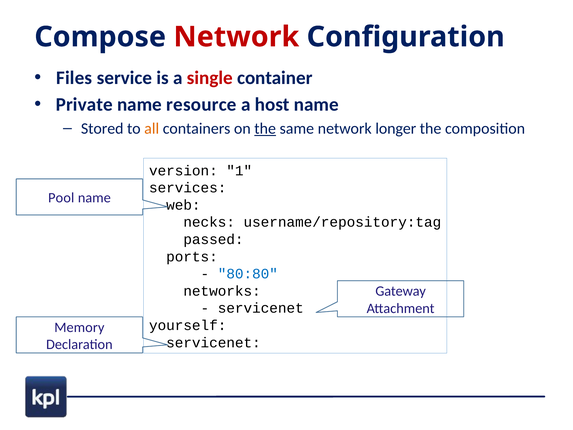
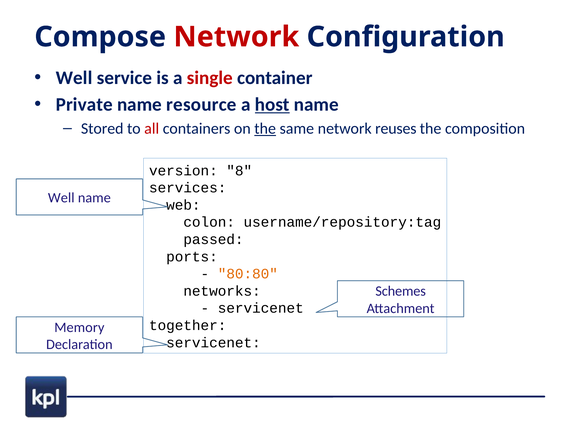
Files at (74, 78): Files -> Well
host underline: none -> present
all colour: orange -> red
longer: longer -> reuses
1: 1 -> 8
Pool at (61, 198): Pool -> Well
necks: necks -> colon
80:80 colour: blue -> orange
Gateway: Gateway -> Schemes
yourself: yourself -> together
